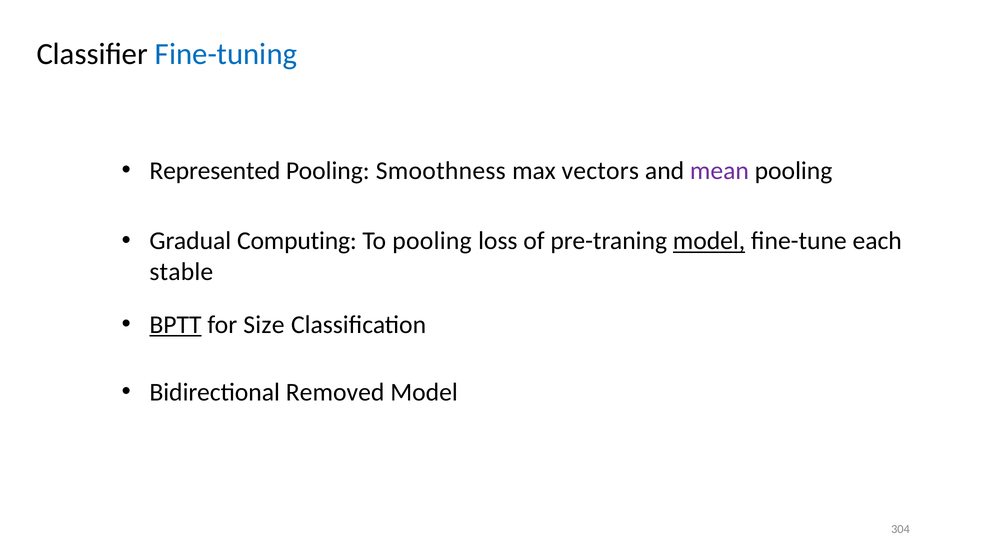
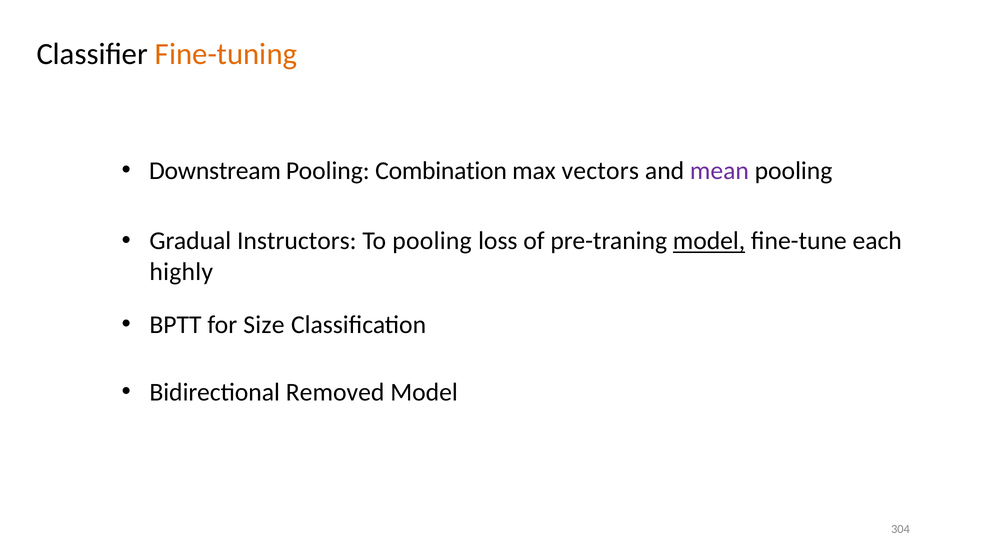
Fine-tuning colour: blue -> orange
Represented: Represented -> Downstream
Smoothness: Smoothness -> Combination
Computing: Computing -> Instructors
stable: stable -> highly
BPTT underline: present -> none
